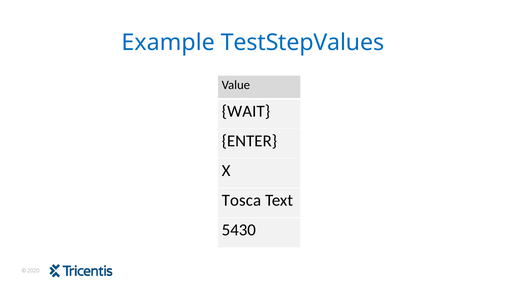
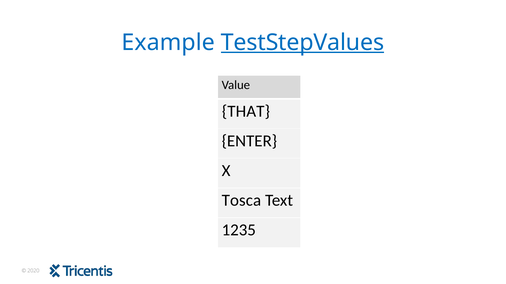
TestStepValues underline: none -> present
WAIT: WAIT -> THAT
5430: 5430 -> 1235
